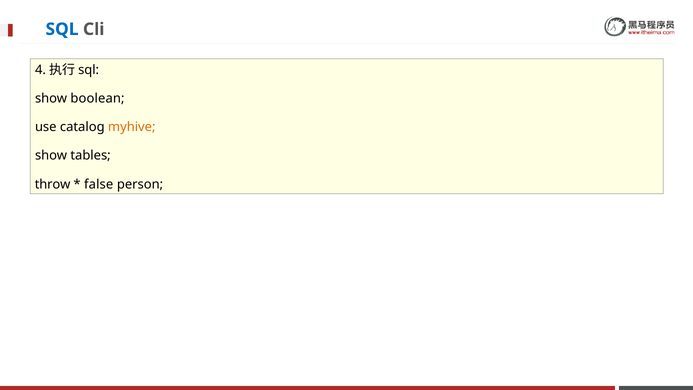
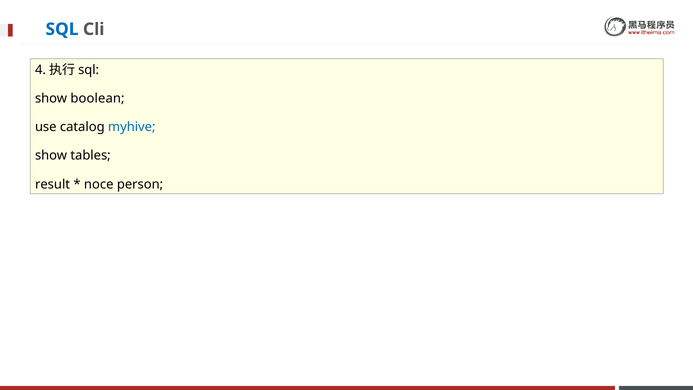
myhive colour: orange -> blue
throw: throw -> result
false: false -> noce
